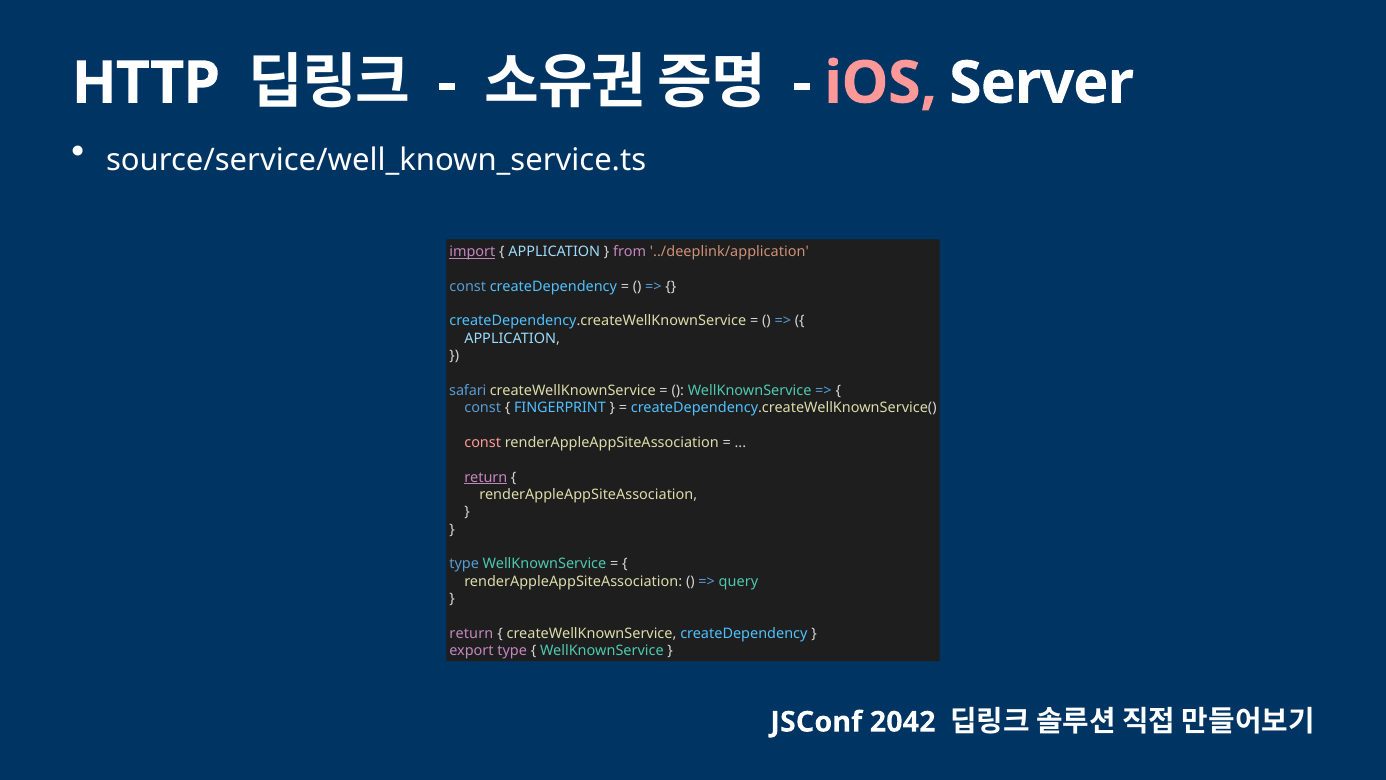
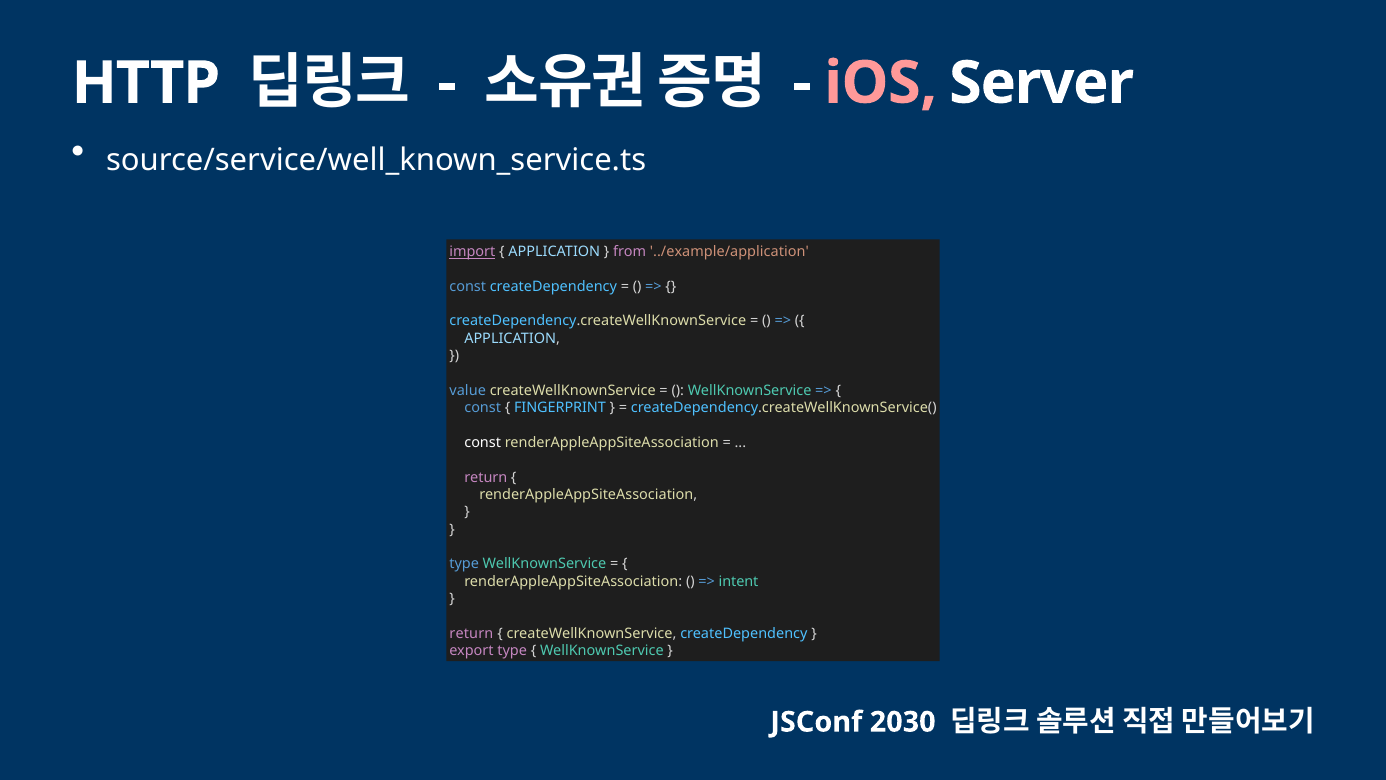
../deeplink/application: ../deeplink/application -> ../example/application
safari: safari -> value
const at (483, 442) colour: pink -> white
return at (486, 477) underline: present -> none
query: query -> intent
2042: 2042 -> 2030
